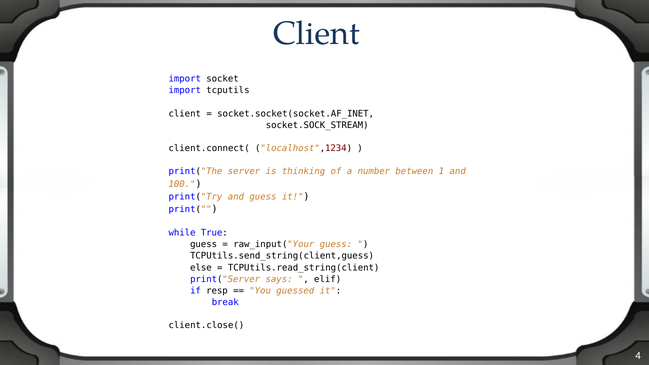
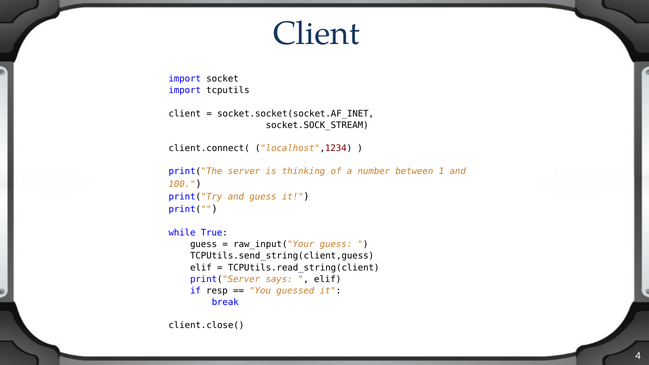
else at (201, 268): else -> elif
